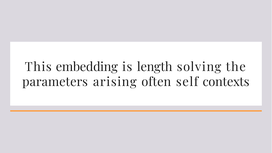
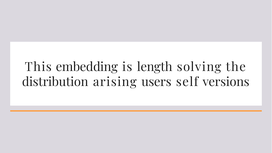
parameters: parameters -> distribution
often: often -> users
contexts: contexts -> versions
